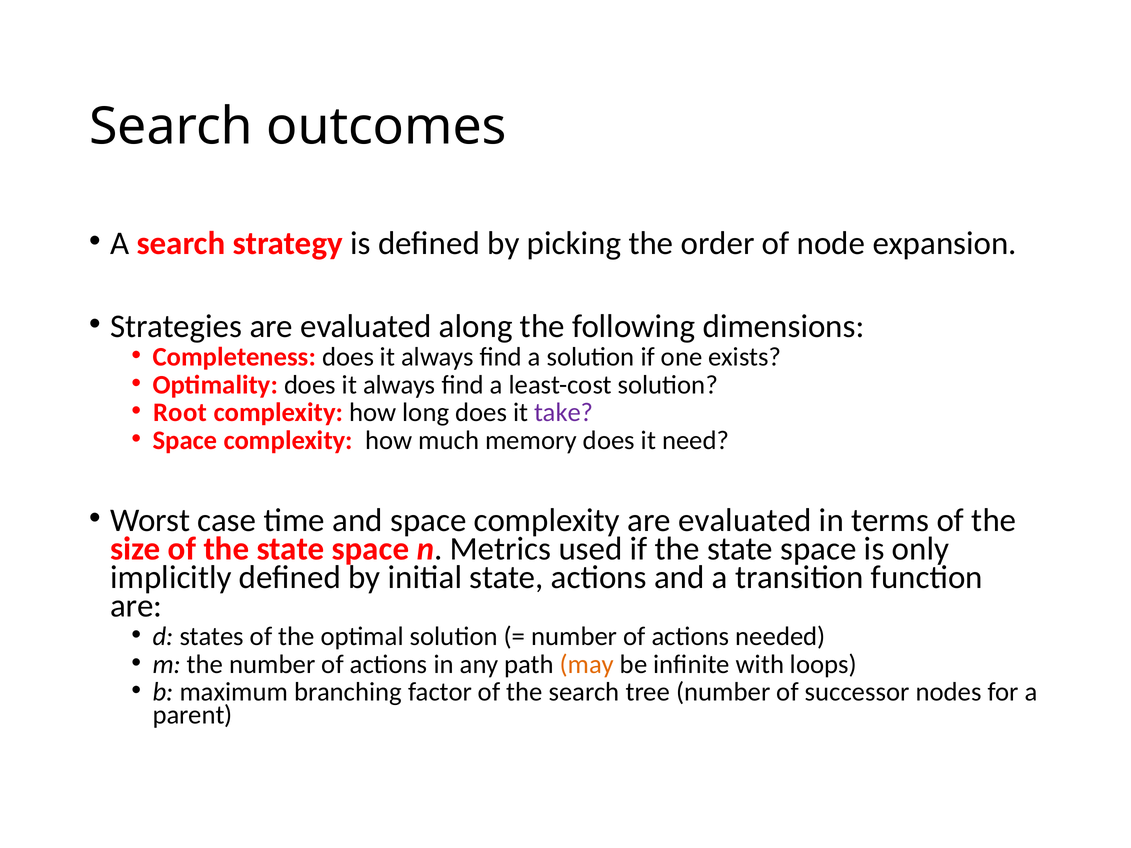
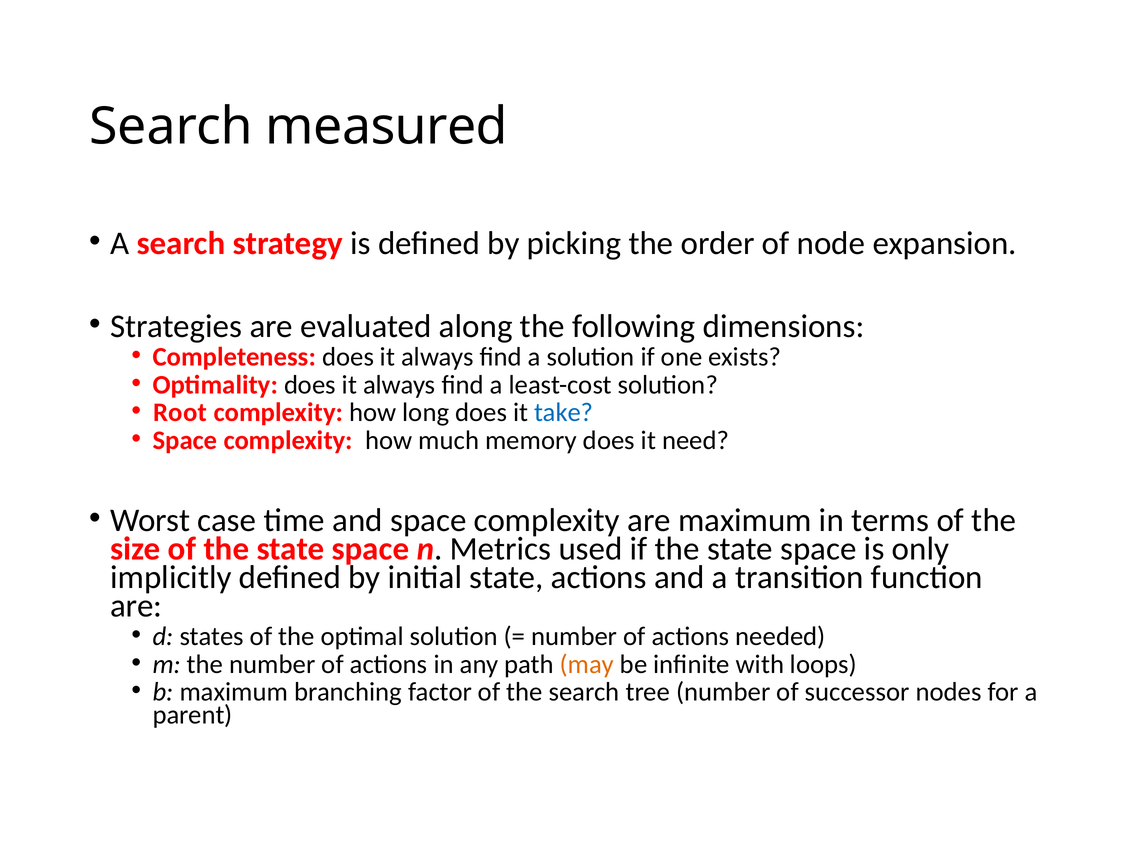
outcomes: outcomes -> measured
take colour: purple -> blue
complexity are evaluated: evaluated -> maximum
